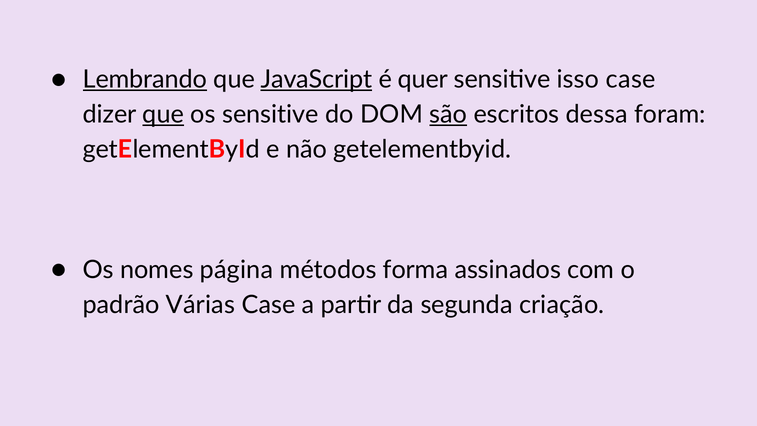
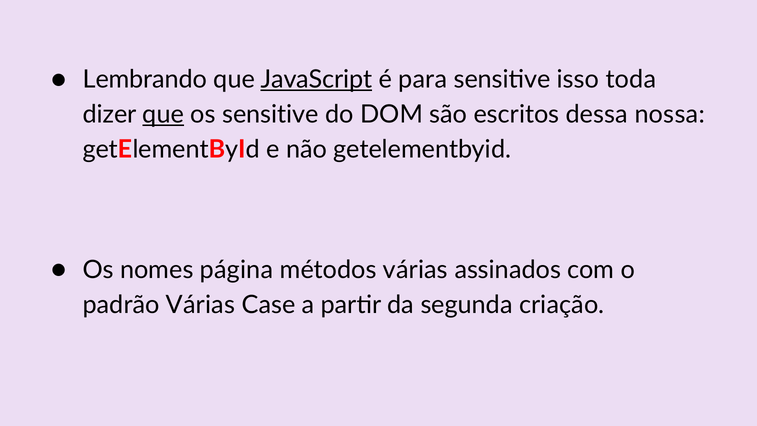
Lembrando underline: present -> none
quer: quer -> para
isso case: case -> toda
são underline: present -> none
foram: foram -> nossa
métodos forma: forma -> várias
